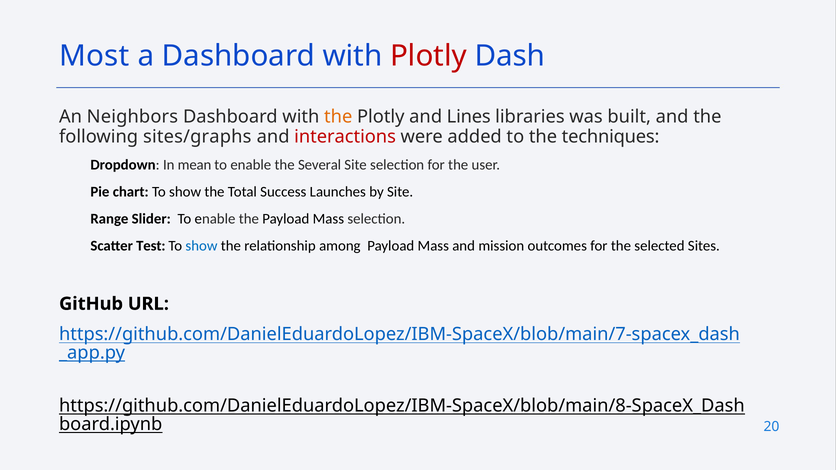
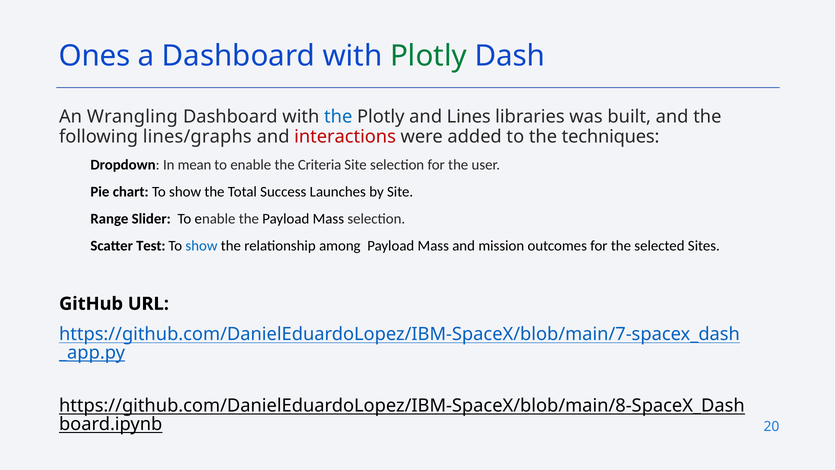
Most: Most -> Ones
Plotly at (428, 56) colour: red -> green
Neighbors: Neighbors -> Wrangling
the at (338, 117) colour: orange -> blue
sites/graphs: sites/graphs -> lines/graphs
Several: Several -> Criteria
